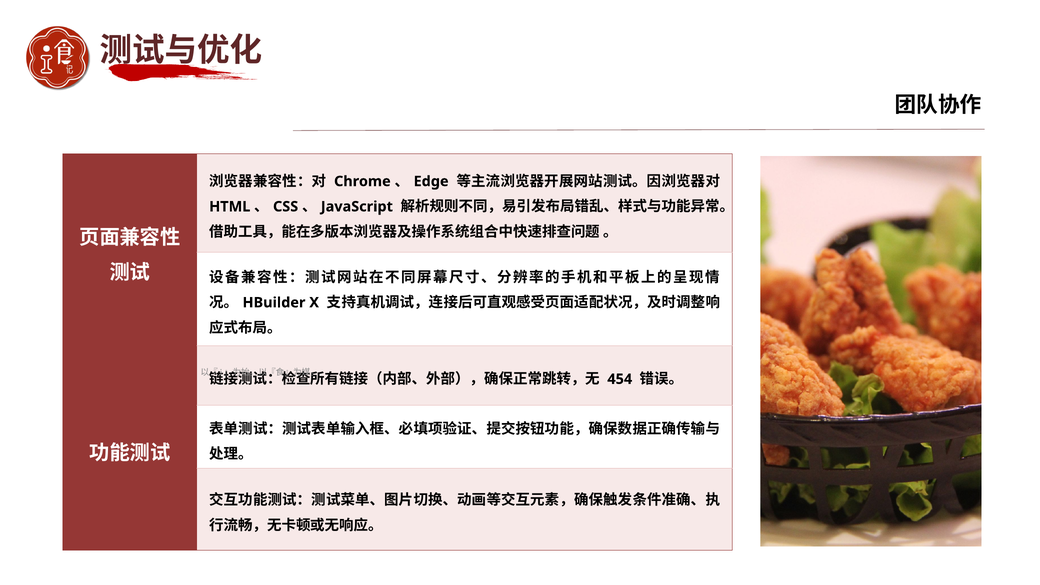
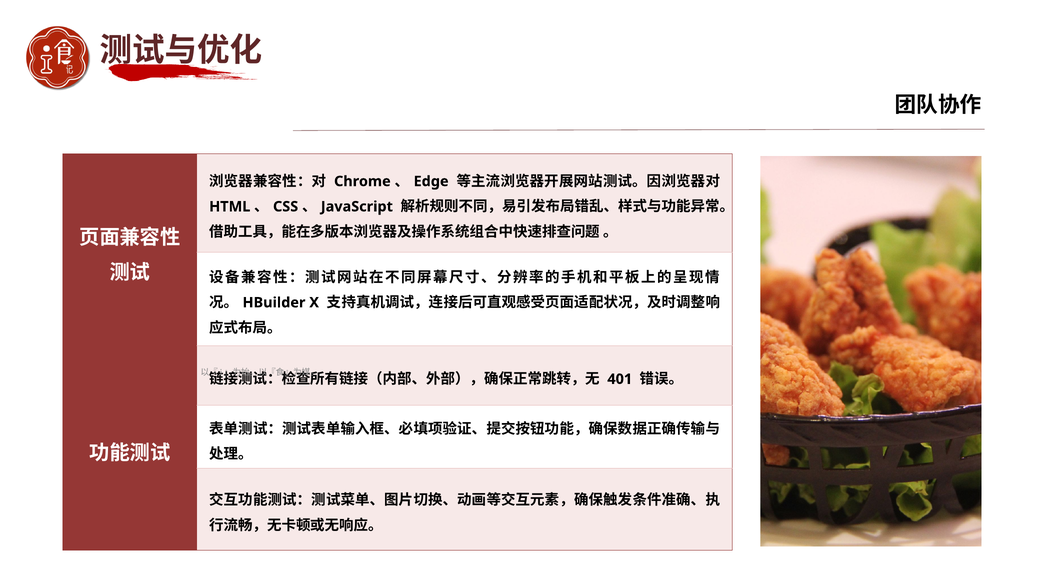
454: 454 -> 401
